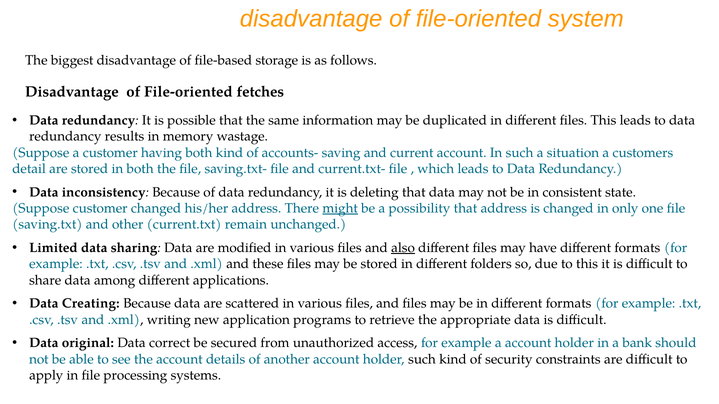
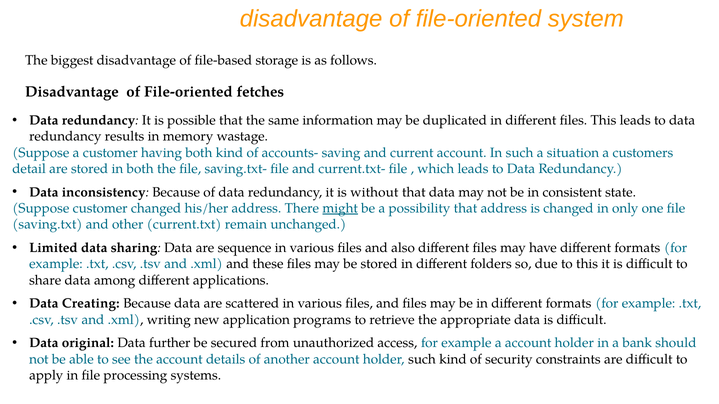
deleting: deleting -> without
modified: modified -> sequence
also underline: present -> none
correct: correct -> further
